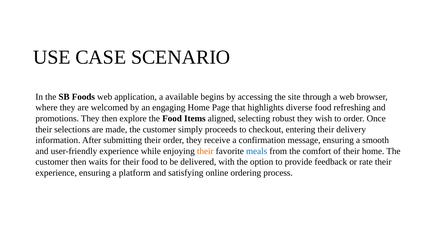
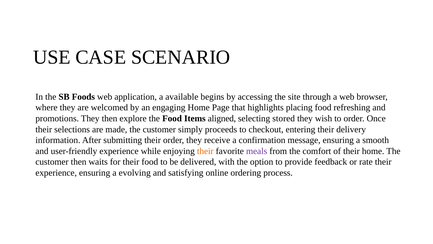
diverse: diverse -> placing
robust: robust -> stored
meals colour: blue -> purple
platform: platform -> evolving
